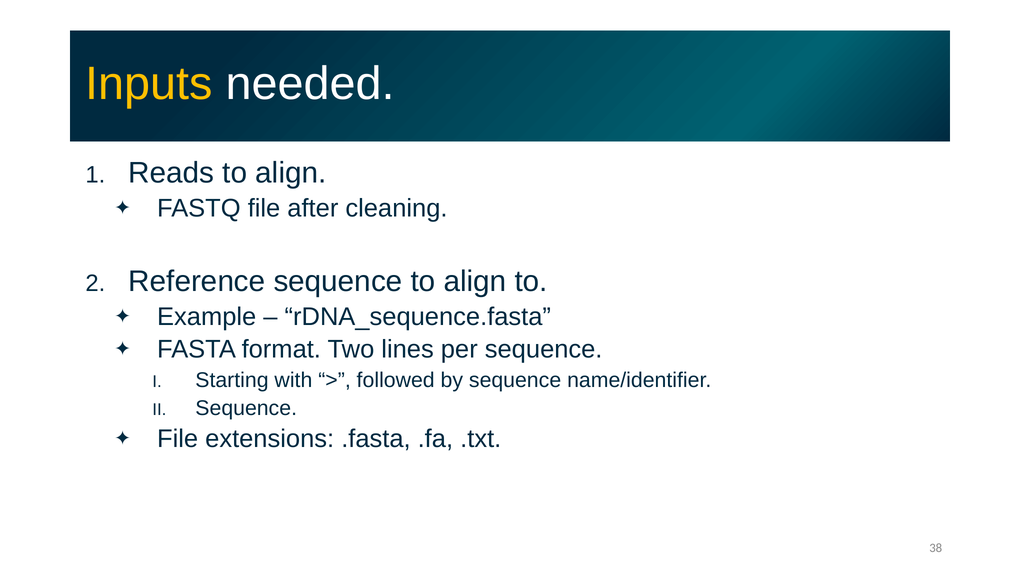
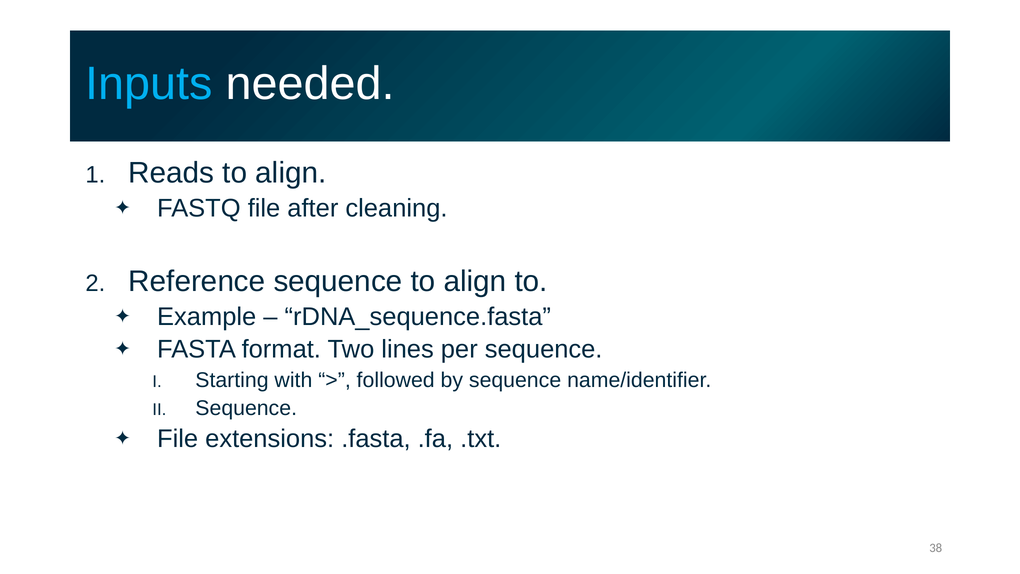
Inputs colour: yellow -> light blue
